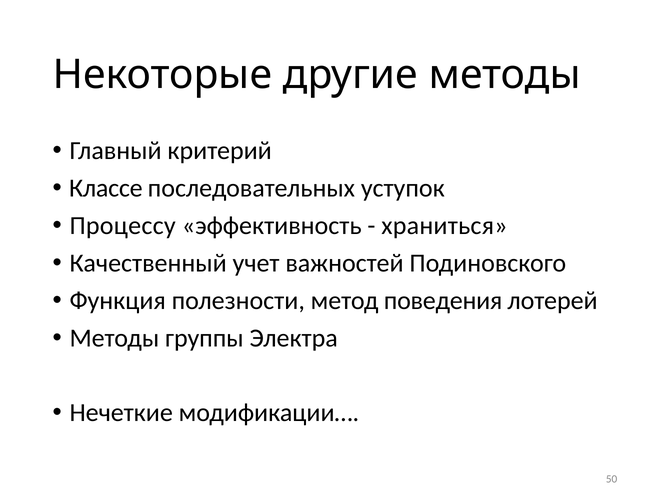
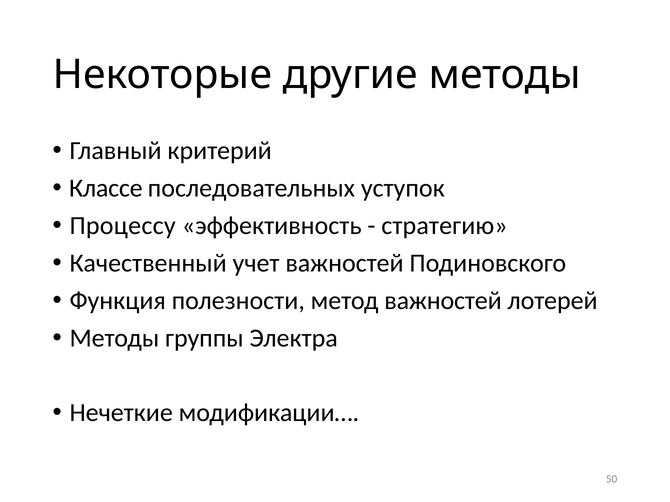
храниться: храниться -> стратегию
метод поведения: поведения -> важностей
